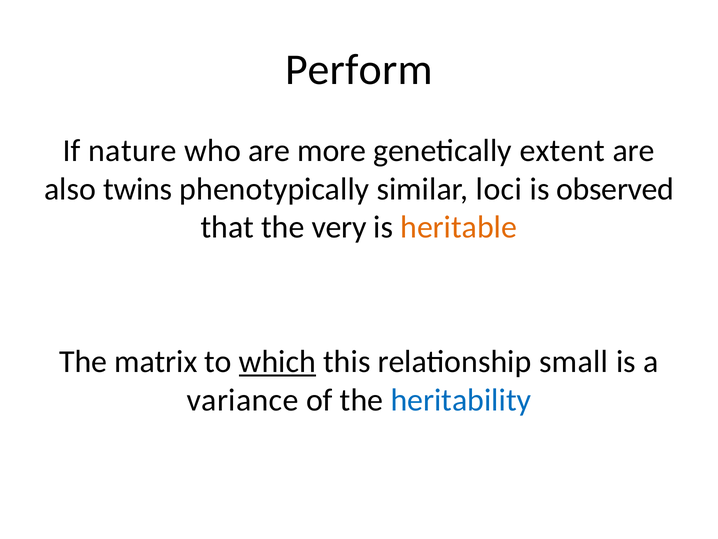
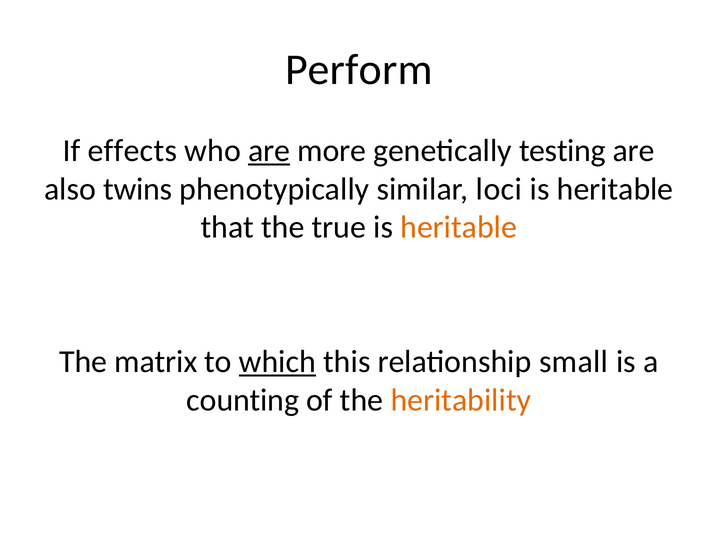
nature: nature -> effects
are at (269, 151) underline: none -> present
extent: extent -> testing
observed at (615, 189): observed -> heritable
very: very -> true
variance: variance -> counting
heritability colour: blue -> orange
